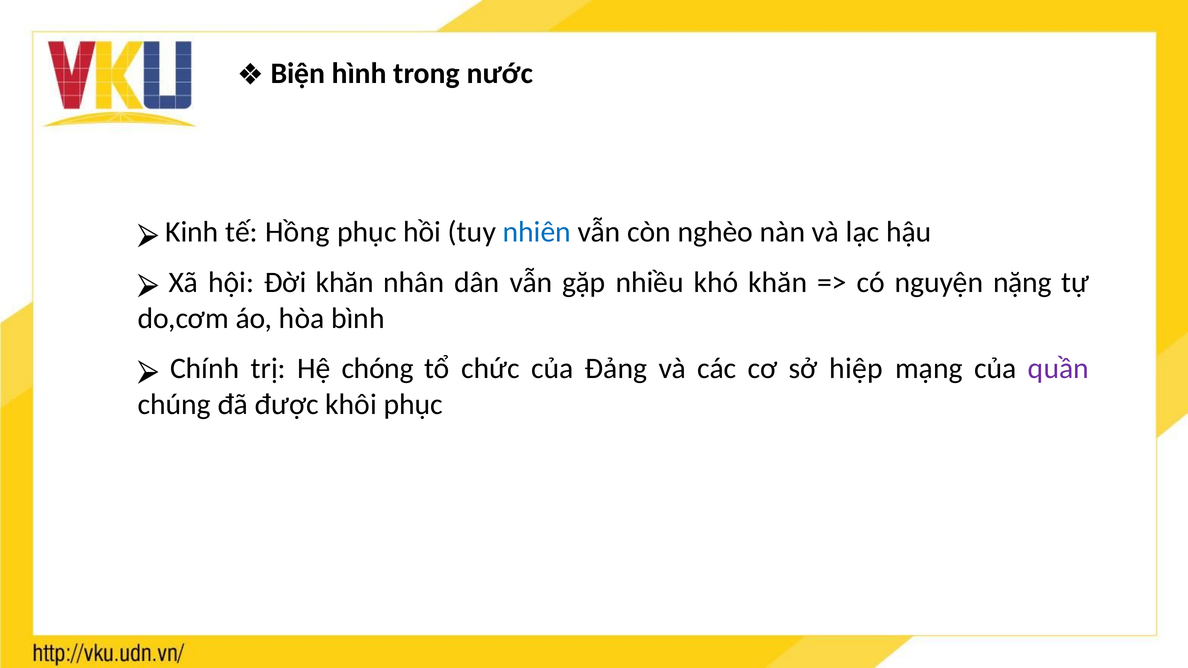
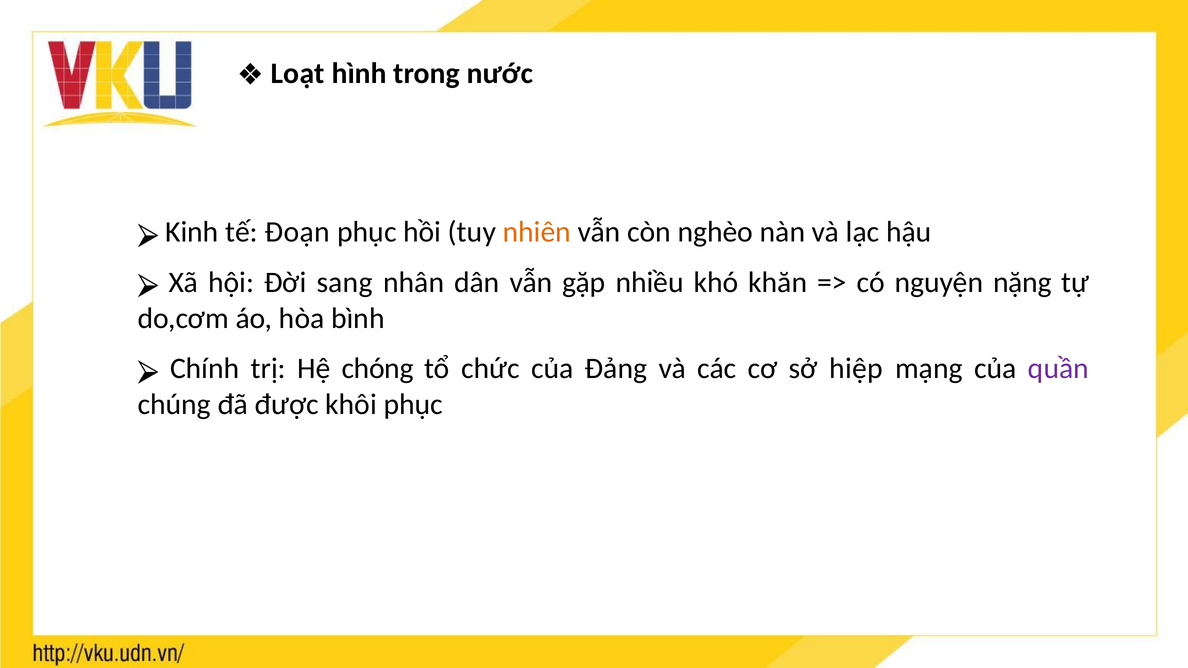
Biện: Biện -> Loạt
Hồng: Hồng -> Đoạn
nhiên colour: blue -> orange
Đời khăn: khăn -> sang
